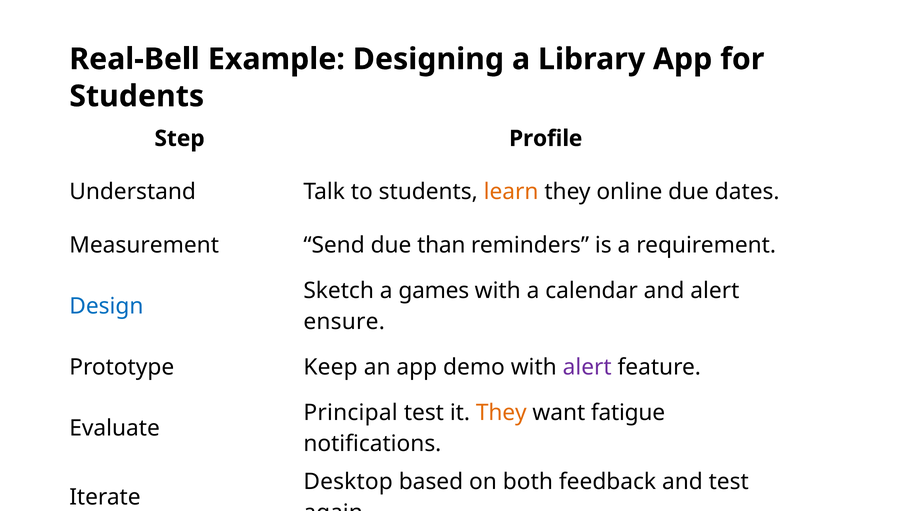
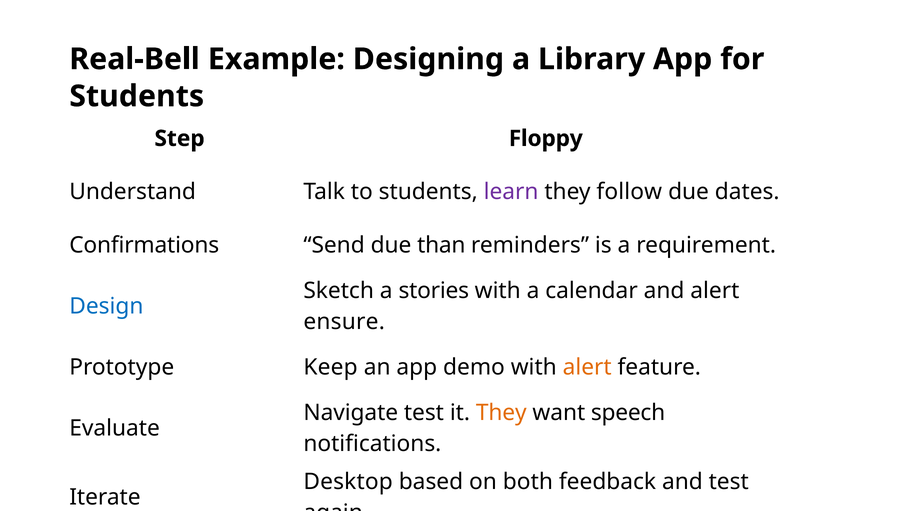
Profile: Profile -> Floppy
learn colour: orange -> purple
online: online -> follow
Measurement: Measurement -> Confirmations
games: games -> stories
alert at (587, 367) colour: purple -> orange
Principal: Principal -> Navigate
fatigue: fatigue -> speech
